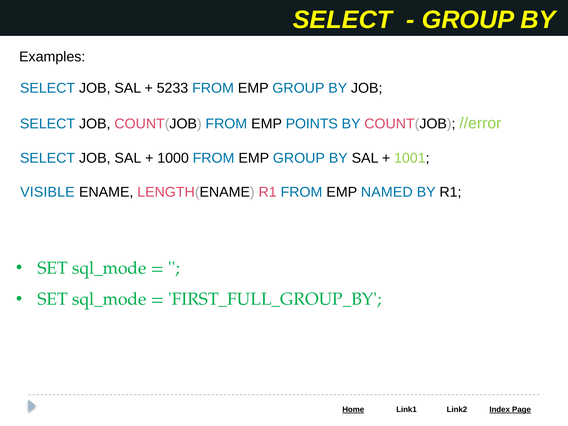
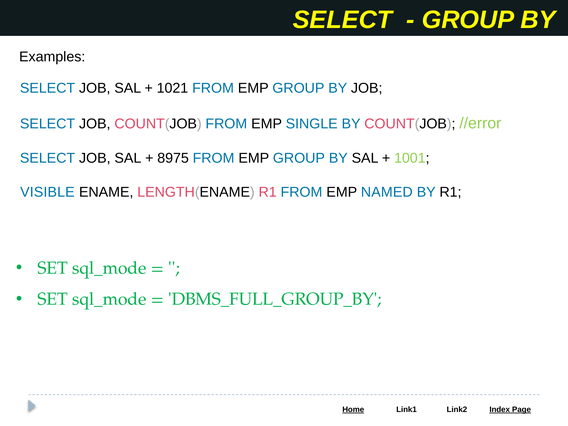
5233: 5233 -> 1021
POINTS: POINTS -> SINGLE
1000: 1000 -> 8975
FIRST_FULL_GROUP_BY: FIRST_FULL_GROUP_BY -> DBMS_FULL_GROUP_BY
